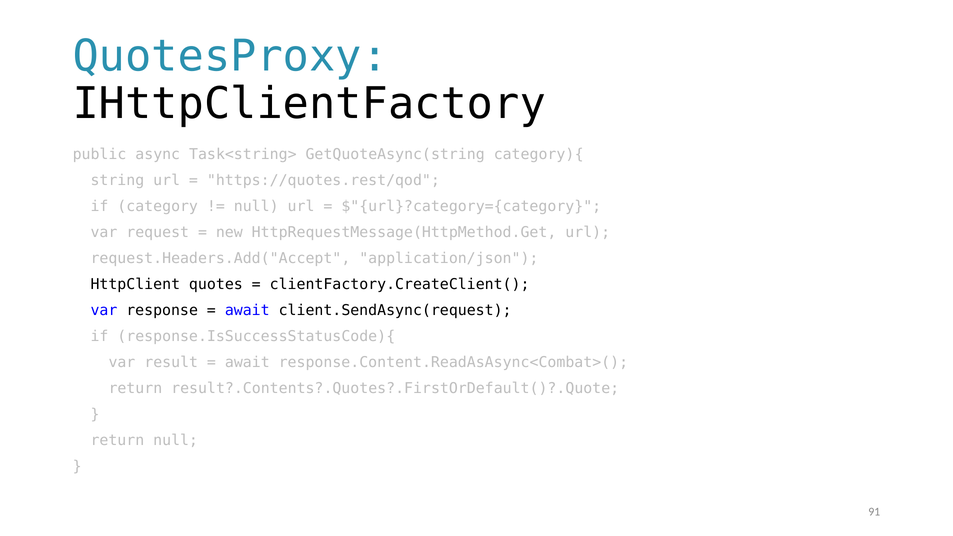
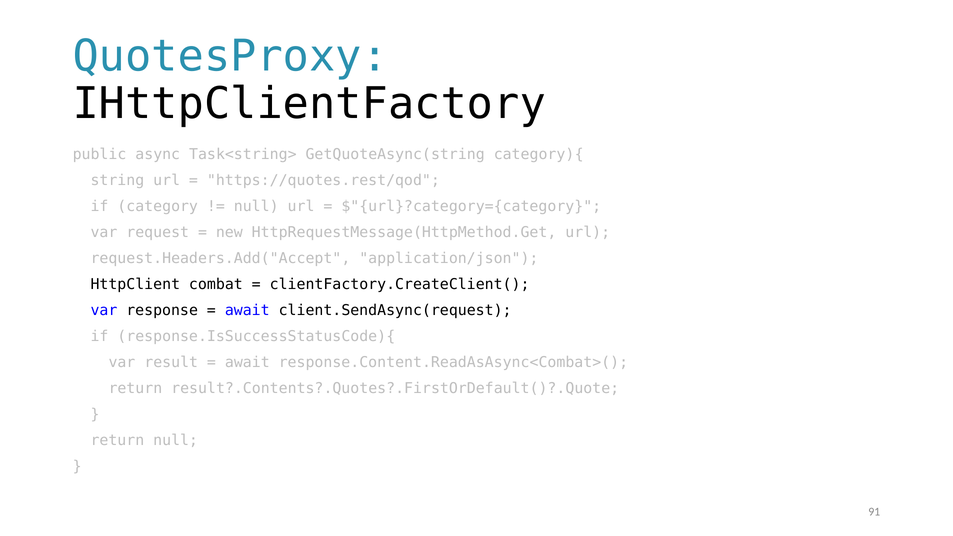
quotes: quotes -> combat
